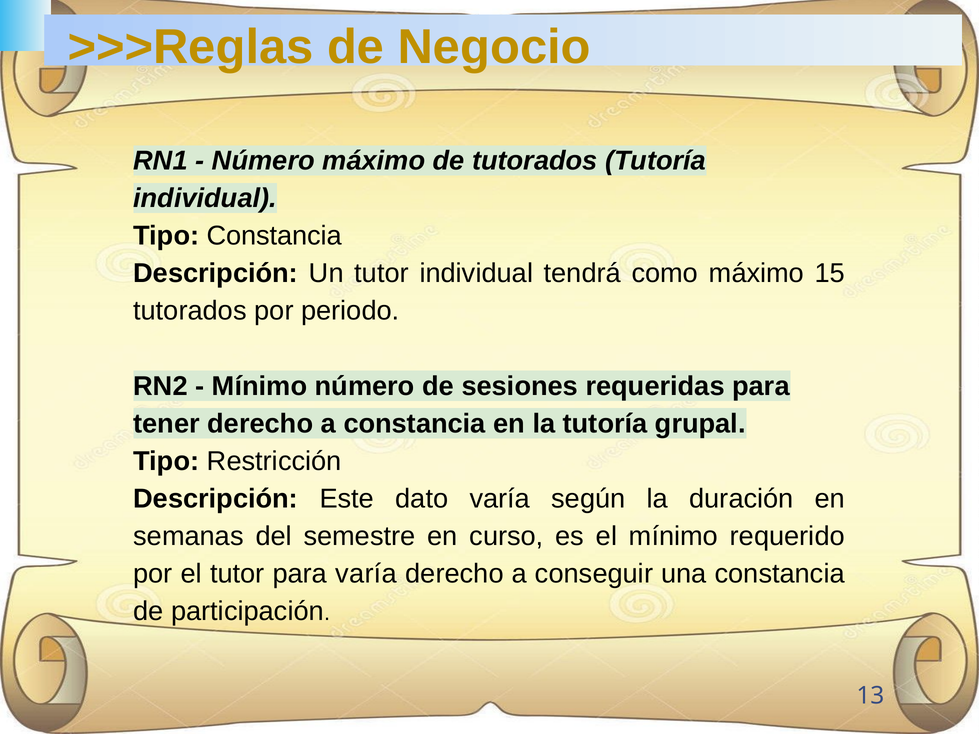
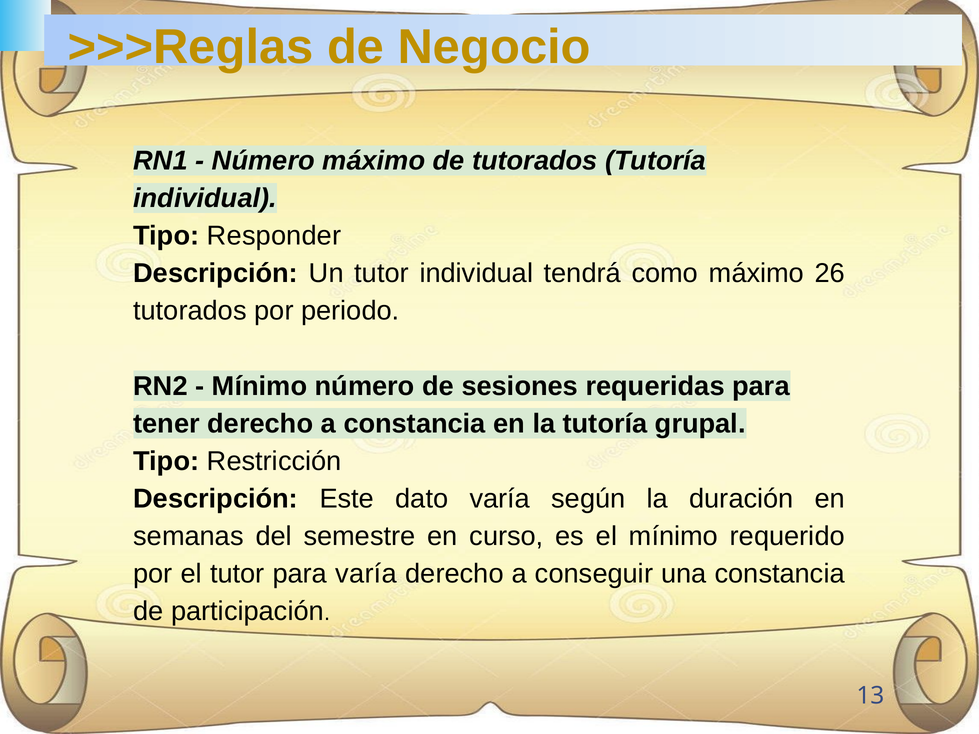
Tipo Constancia: Constancia -> Responder
15: 15 -> 26
